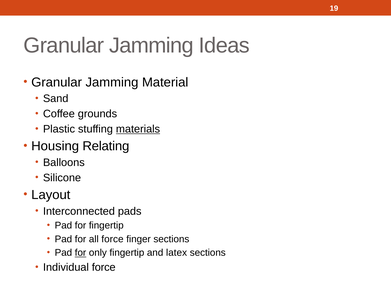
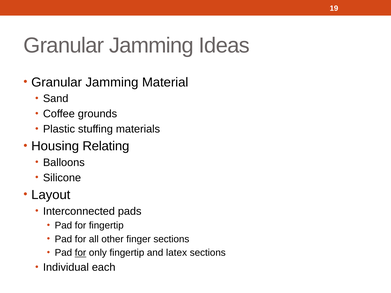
materials underline: present -> none
all force: force -> other
Individual force: force -> each
